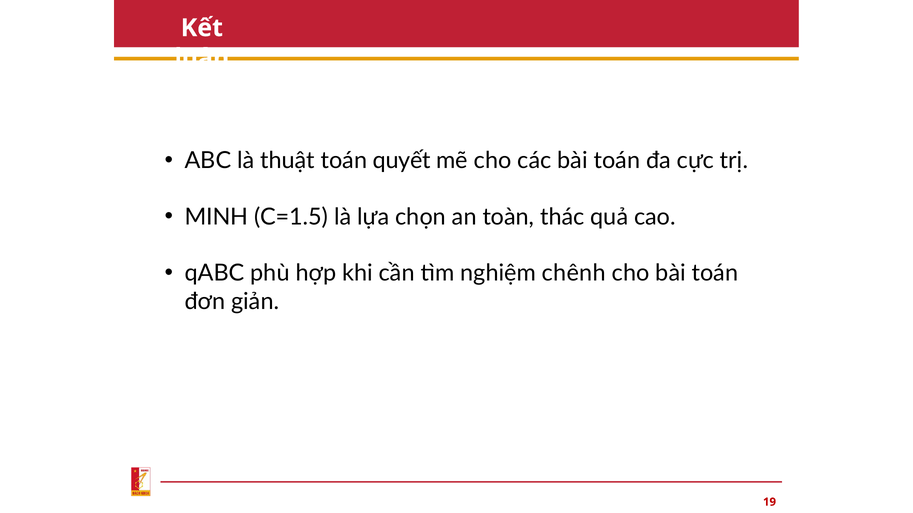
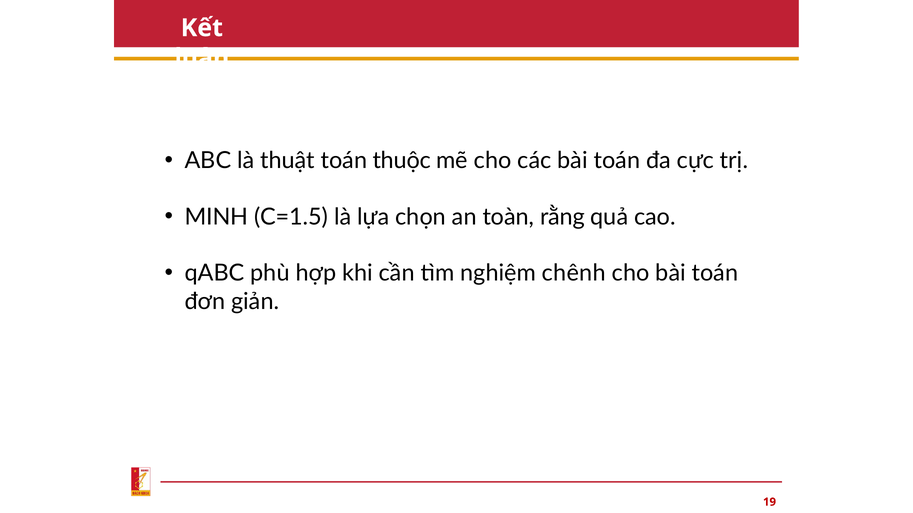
quyết: quyết -> thuộc
thác: thác -> rằng
